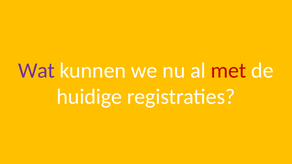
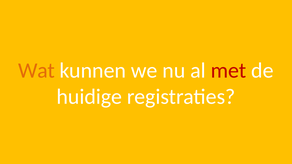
Wat colour: purple -> orange
